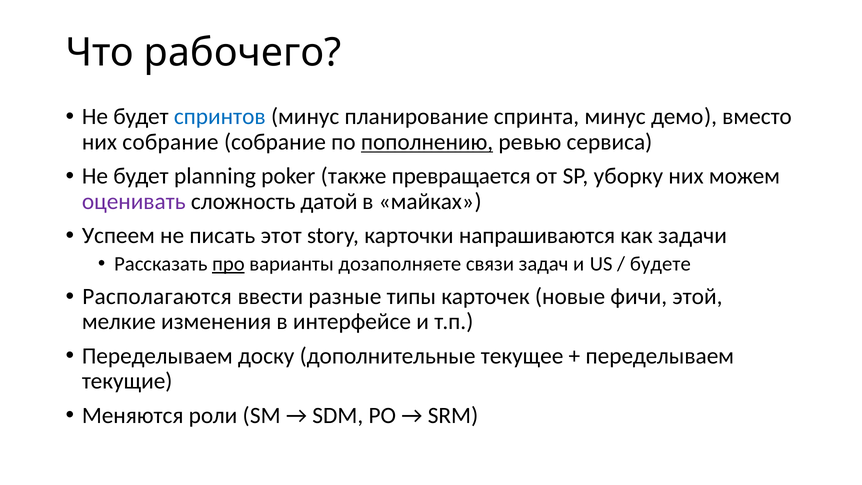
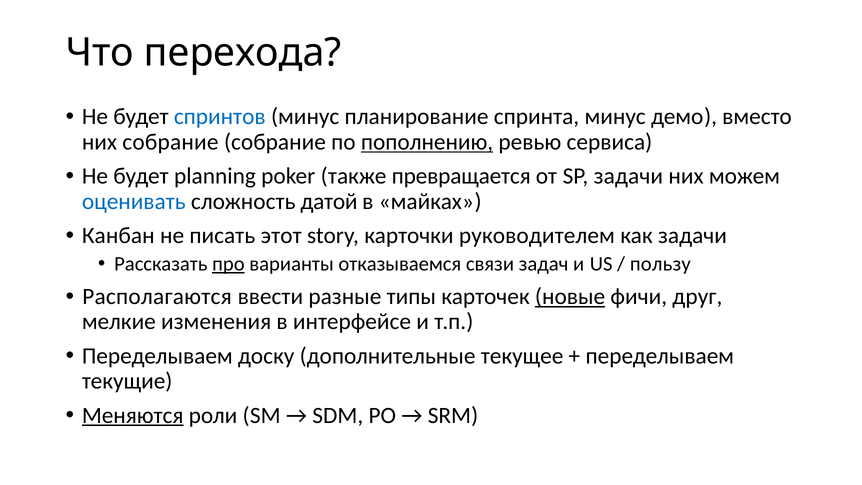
рабочего: рабочего -> перехода
SP уборку: уборку -> задачи
оценивать colour: purple -> blue
Успеем: Успеем -> Канбан
напрашиваются: напрашиваются -> руководителем
дозаполняете: дозаполняете -> отказываемся
будете: будете -> пользу
новые underline: none -> present
этой: этой -> друг
Меняются underline: none -> present
